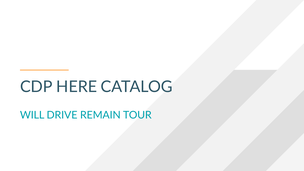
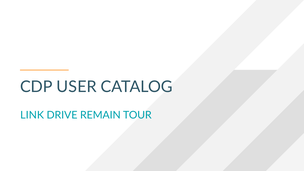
HERE: HERE -> USER
WILL: WILL -> LINK
